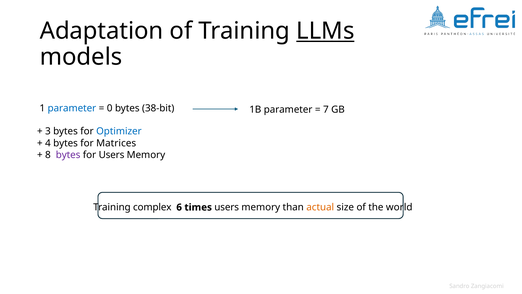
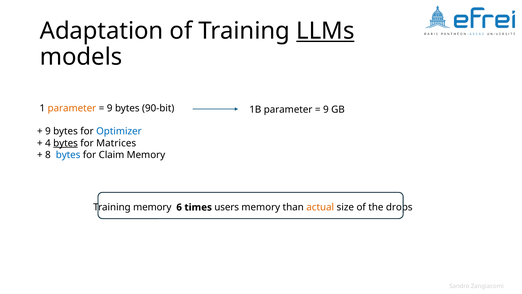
parameter at (72, 108) colour: blue -> orange
0 at (110, 108): 0 -> 9
38-bit: 38-bit -> 90-bit
7 at (326, 109): 7 -> 9
3 at (48, 131): 3 -> 9
bytes at (66, 143) underline: none -> present
bytes at (68, 155) colour: purple -> blue
for Users: Users -> Claim
Training complex: complex -> memory
world: world -> drops
